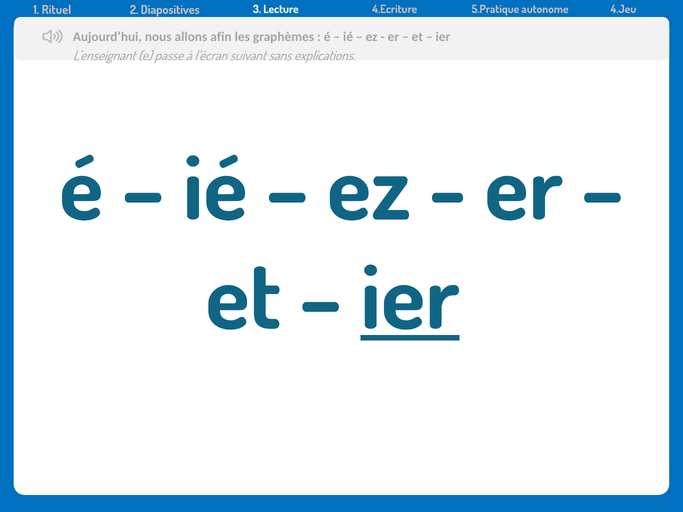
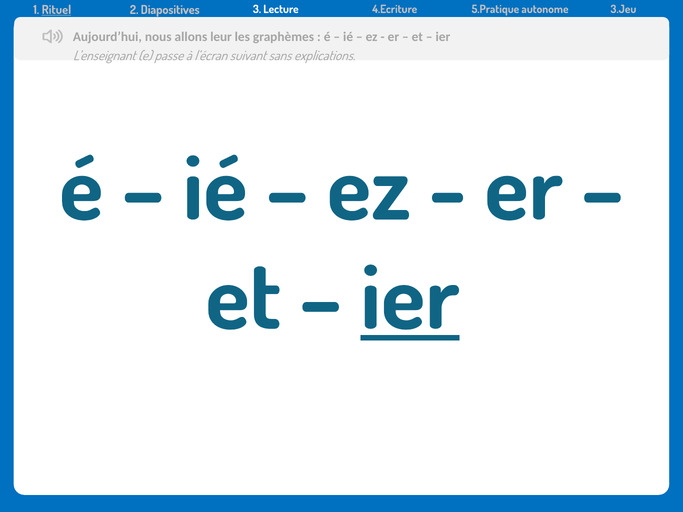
Rituel underline: none -> present
4.Jeu: 4.Jeu -> 3.Jeu
afin: afin -> leur
